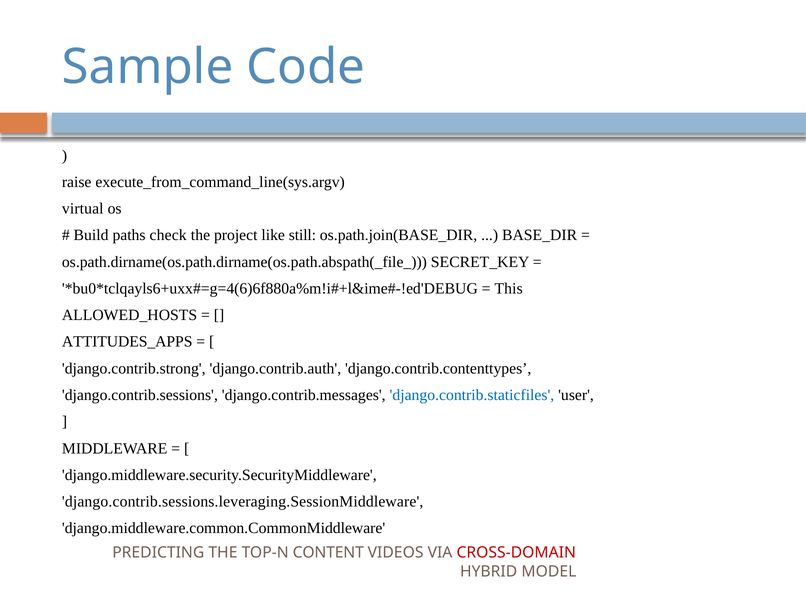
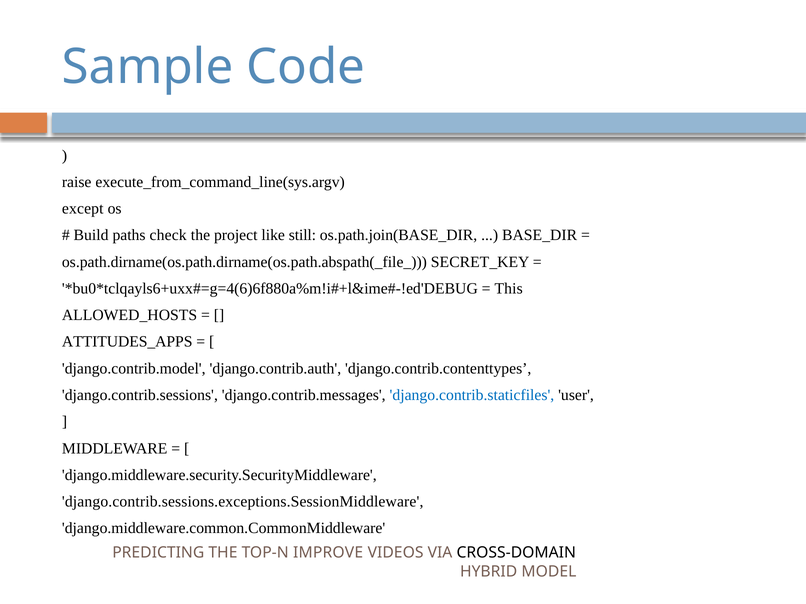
virtual: virtual -> except
django.contrib.strong: django.contrib.strong -> django.contrib.model
django.contrib.sessions.leveraging.SessionMiddleware: django.contrib.sessions.leveraging.SessionMiddleware -> django.contrib.sessions.exceptions.SessionMiddleware
CONTENT: CONTENT -> IMPROVE
CROSS-DOMAIN colour: red -> black
